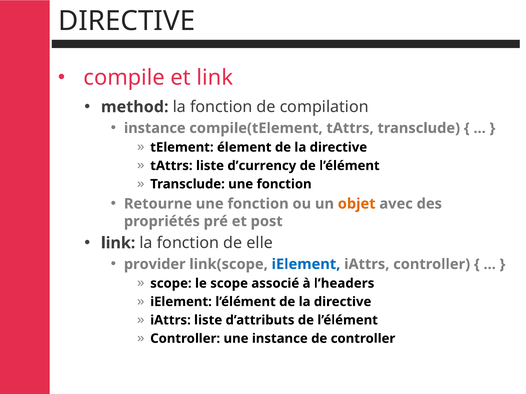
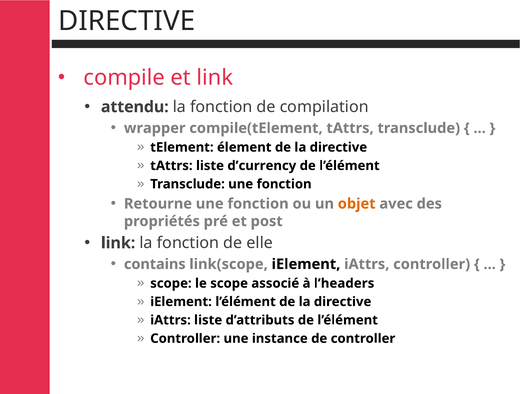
method: method -> attendu
instance at (155, 128): instance -> wrapper
provider: provider -> contains
iElement at (306, 265) colour: blue -> black
